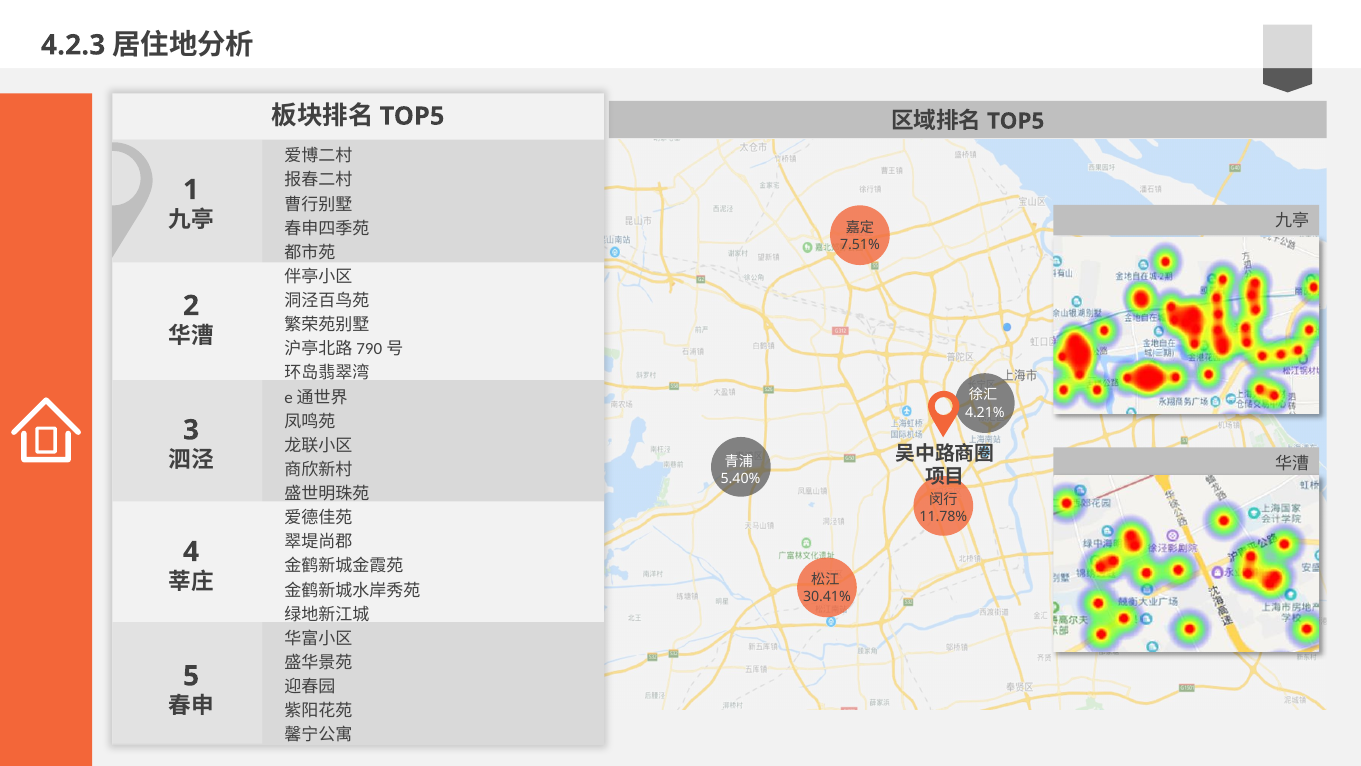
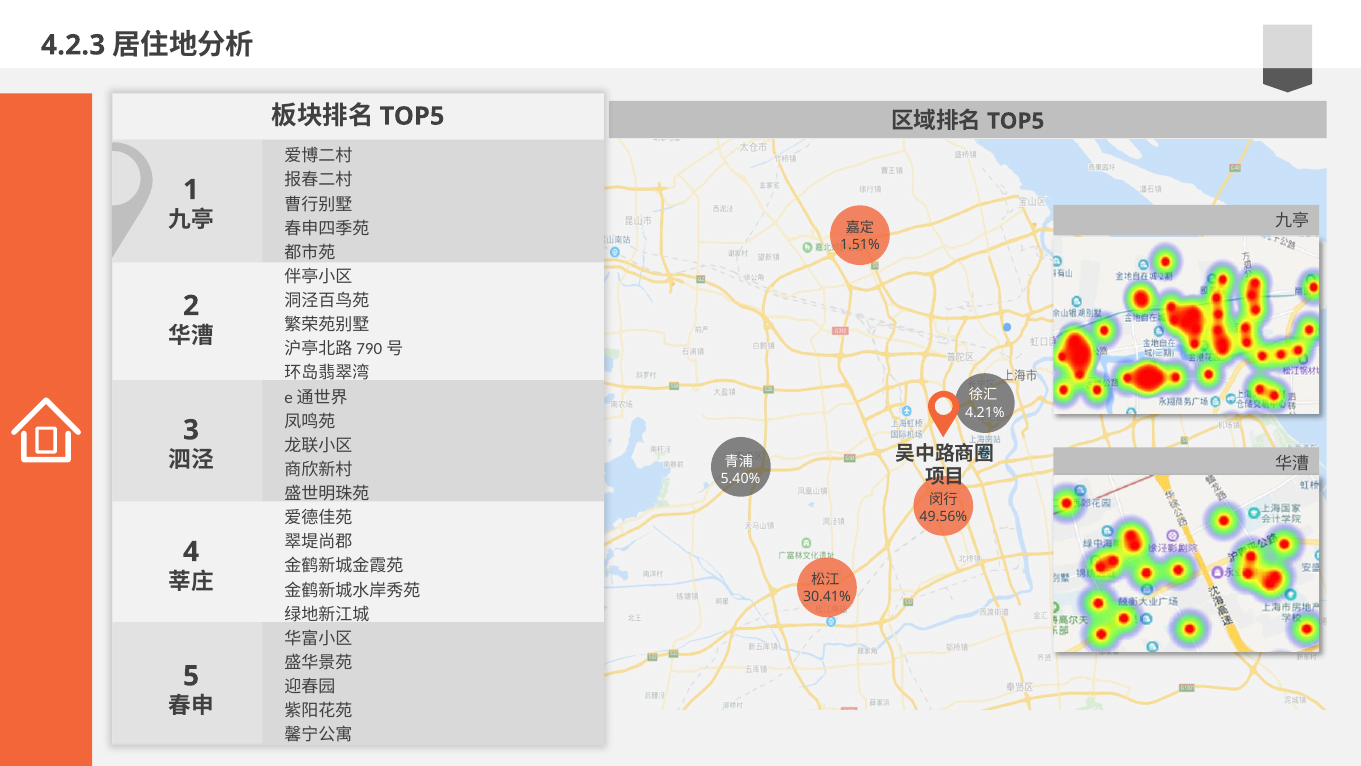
7.51%: 7.51% -> 1.51%
11.78%: 11.78% -> 49.56%
